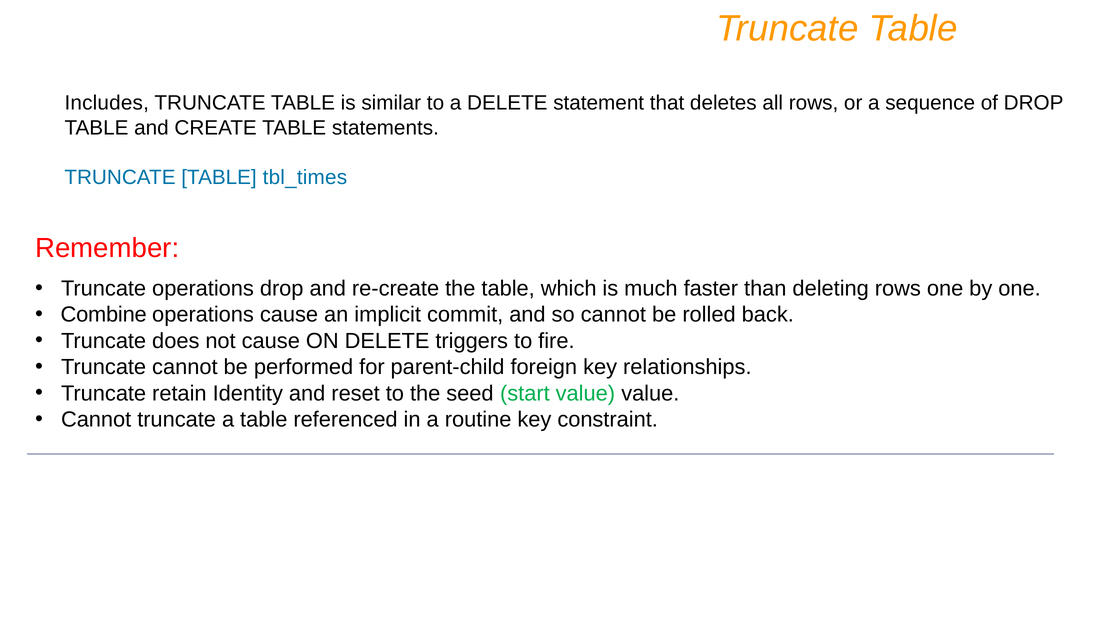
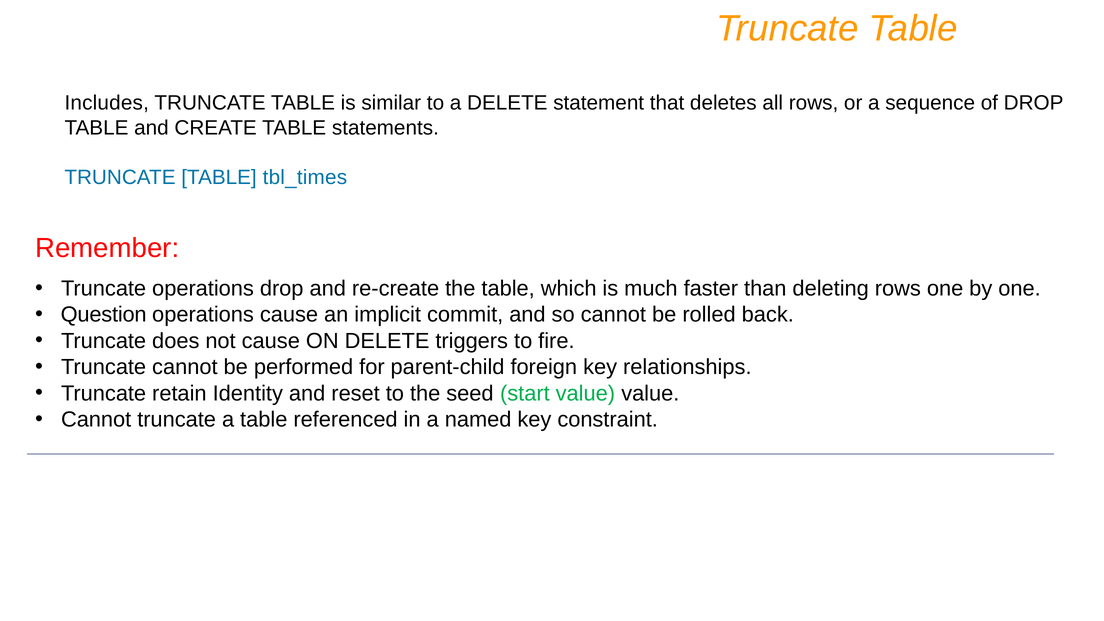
Combine: Combine -> Question
routine: routine -> named
